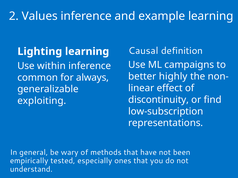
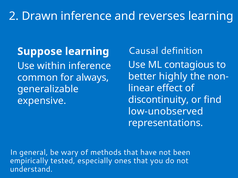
Values: Values -> Drawn
example: example -> reverses
Lighting: Lighting -> Suppose
campaigns: campaigns -> contagious
exploiting: exploiting -> expensive
low-subscription: low-subscription -> low-unobserved
